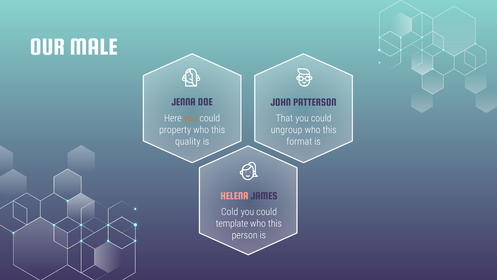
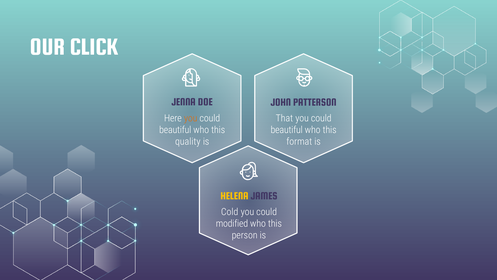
MALE: MALE -> CLICK
property at (175, 130): property -> beautiful
ungroup at (287, 130): ungroup -> beautiful
HELENA colour: pink -> yellow
template: template -> modified
